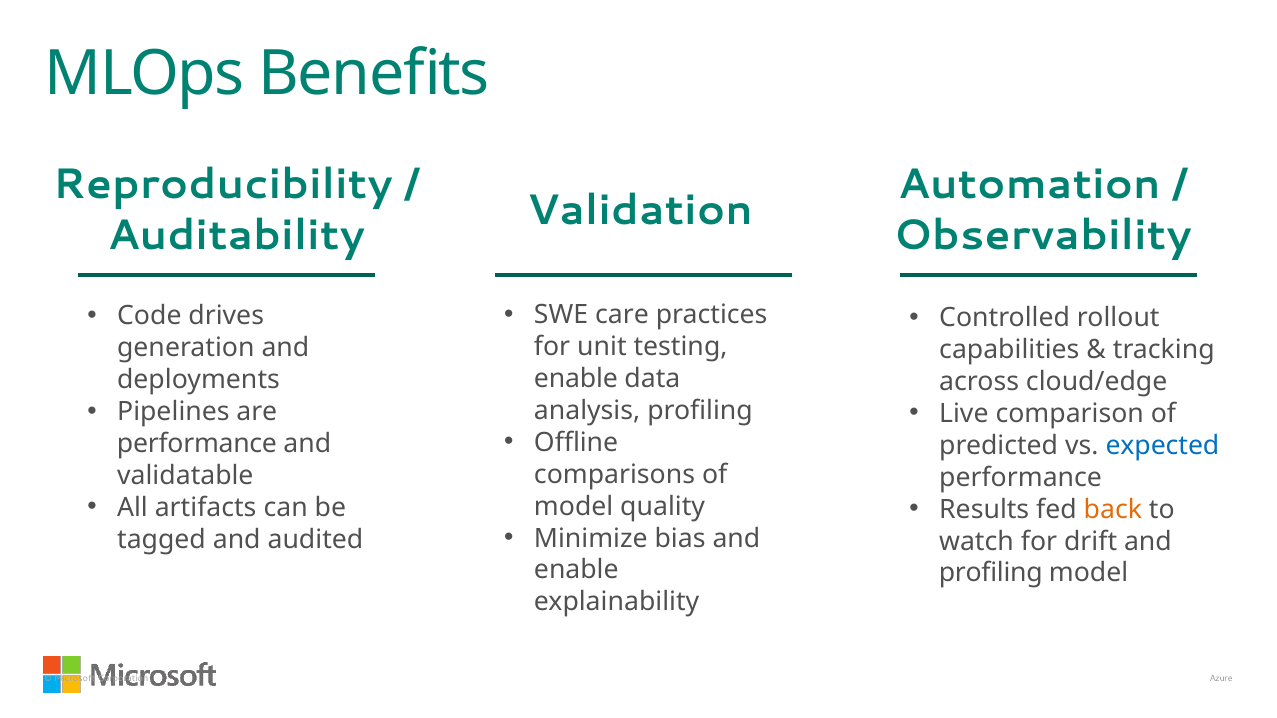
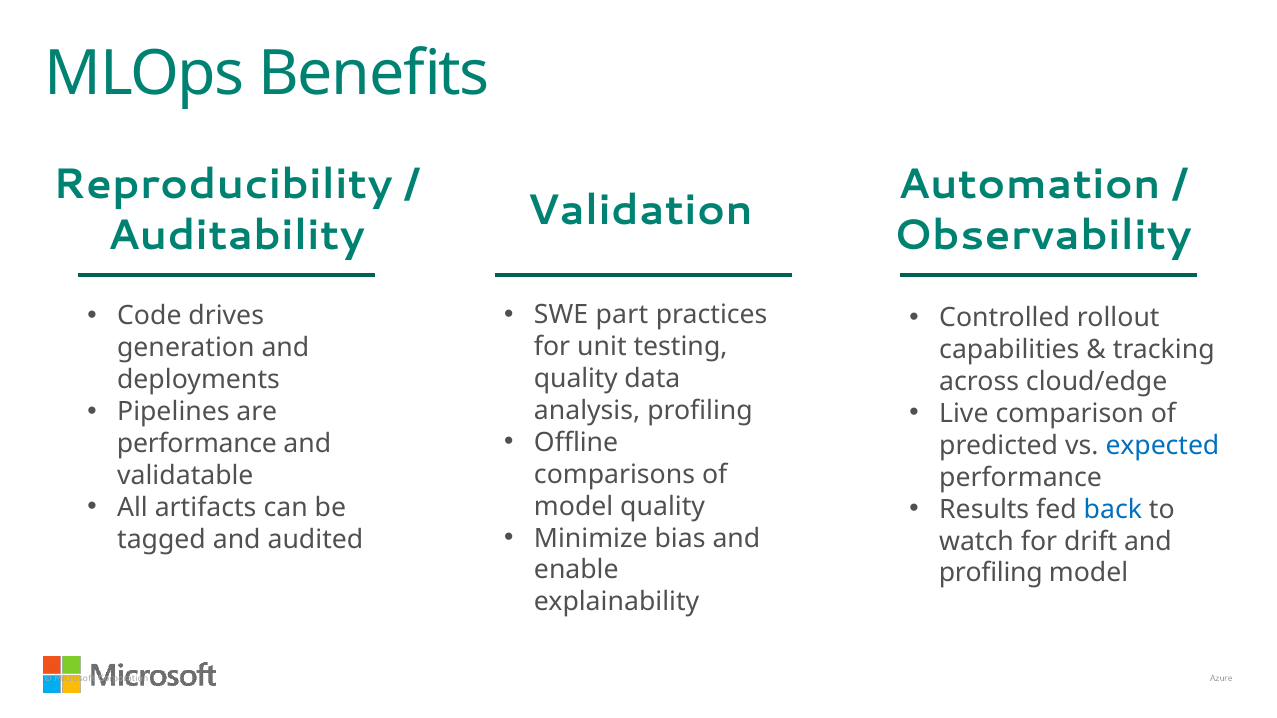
care: care -> part
enable at (576, 379): enable -> quality
back colour: orange -> blue
